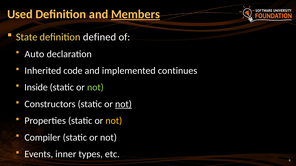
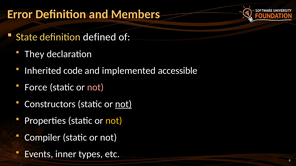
Used: Used -> Error
Members underline: present -> none
Auto: Auto -> They
continues: continues -> accessible
Inside: Inside -> Force
not at (95, 88) colour: light green -> pink
